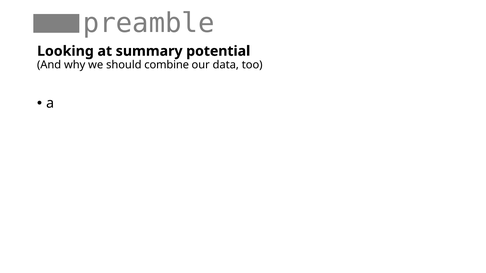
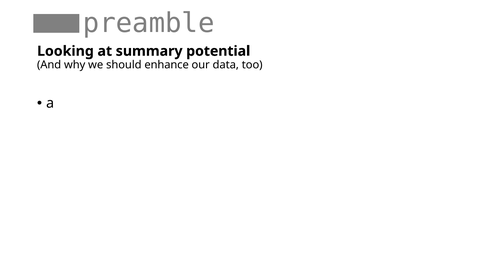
combine: combine -> enhance
